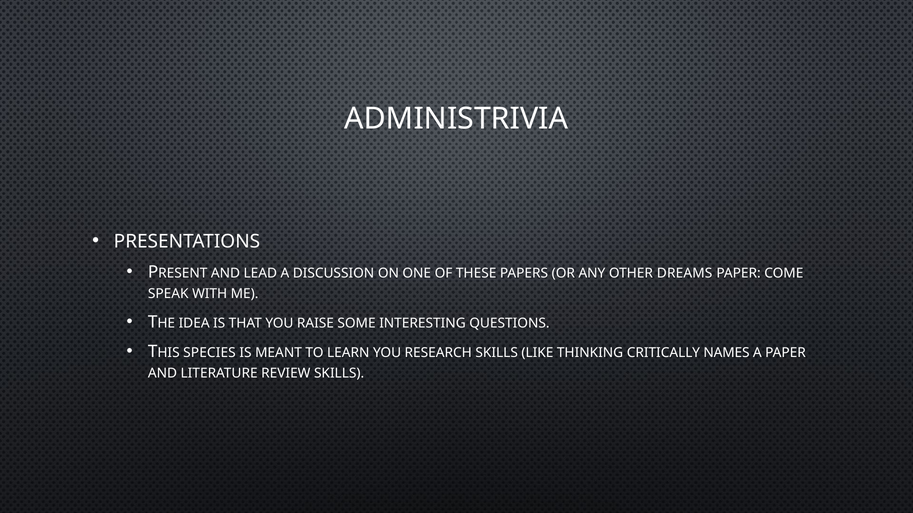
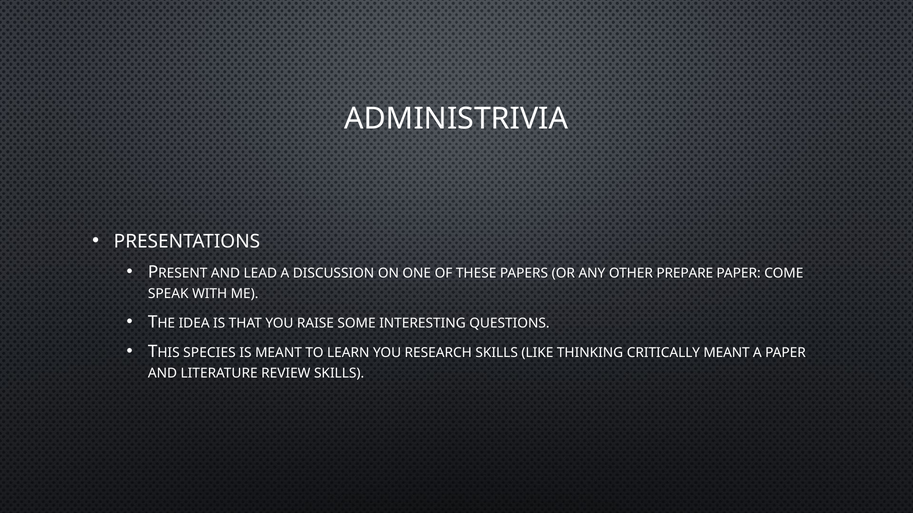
DREAMS: DREAMS -> PREPARE
CRITICALLY NAMES: NAMES -> MEANT
